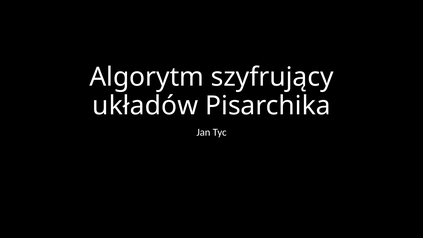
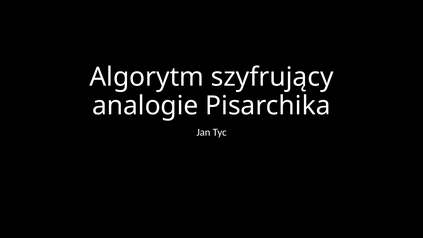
układów: układów -> analogie
